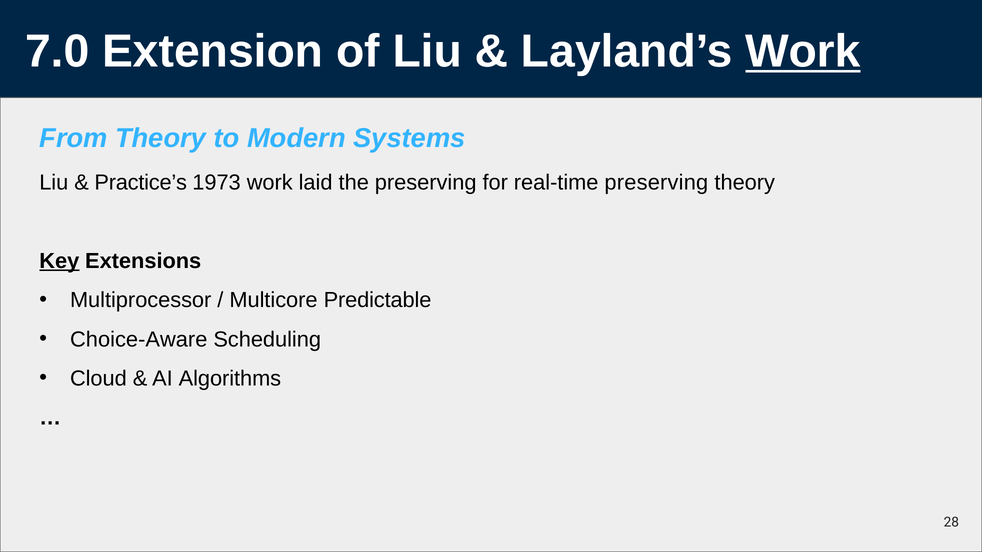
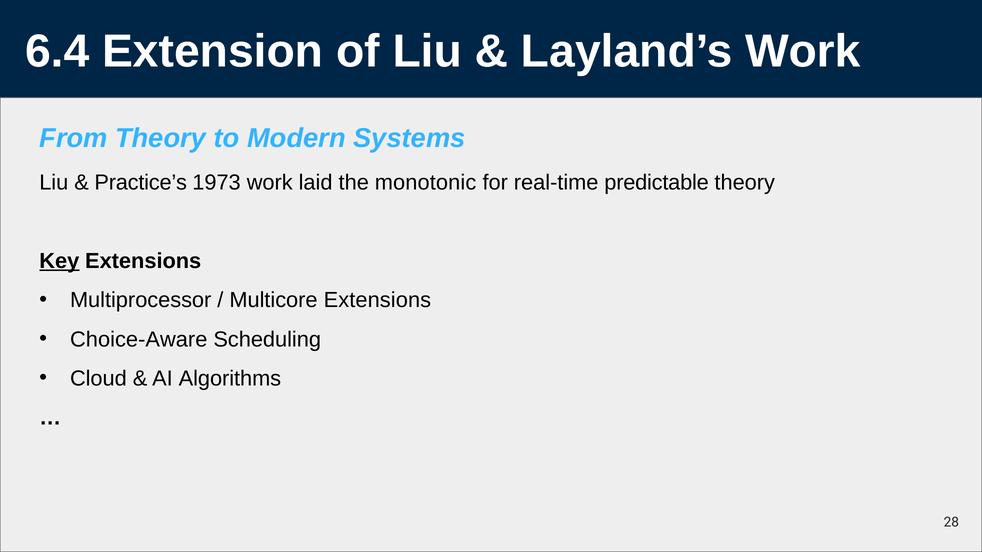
7.0: 7.0 -> 6.4
Work at (803, 51) underline: present -> none
the preserving: preserving -> monotonic
real-time preserving: preserving -> predictable
Multicore Predictable: Predictable -> Extensions
